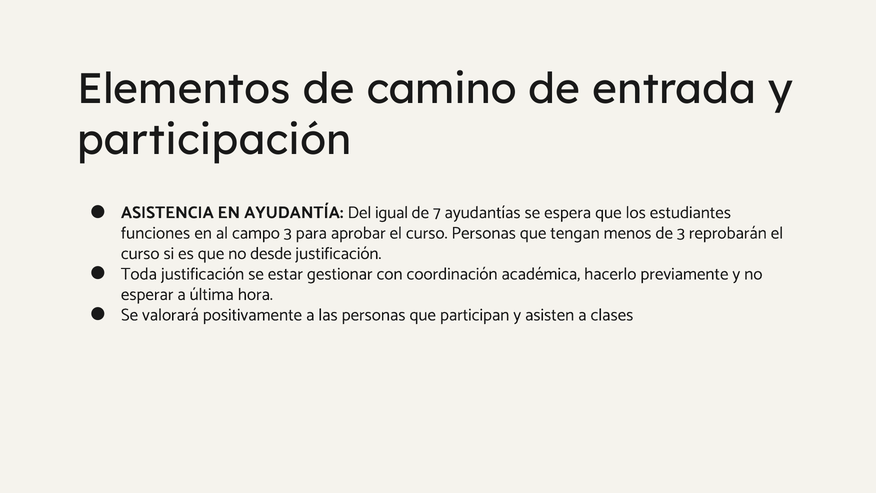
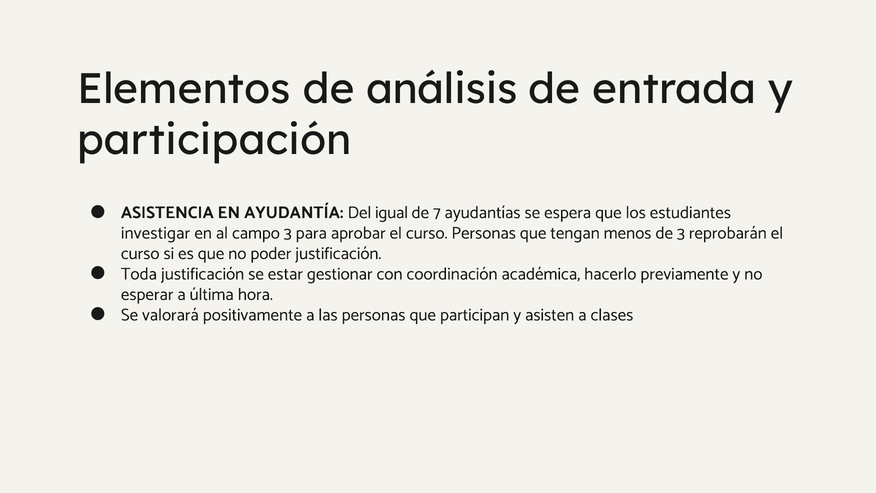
camino: camino -> análisis
funciones: funciones -> investigar
desde: desde -> poder
